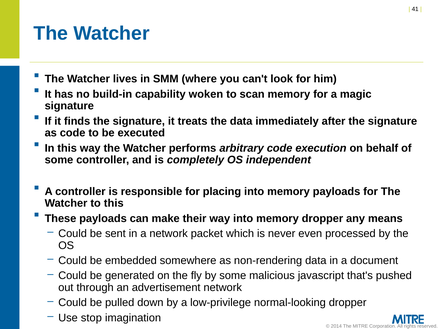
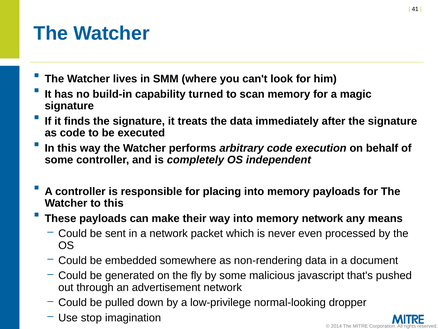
woken: woken -> turned
memory dropper: dropper -> network
